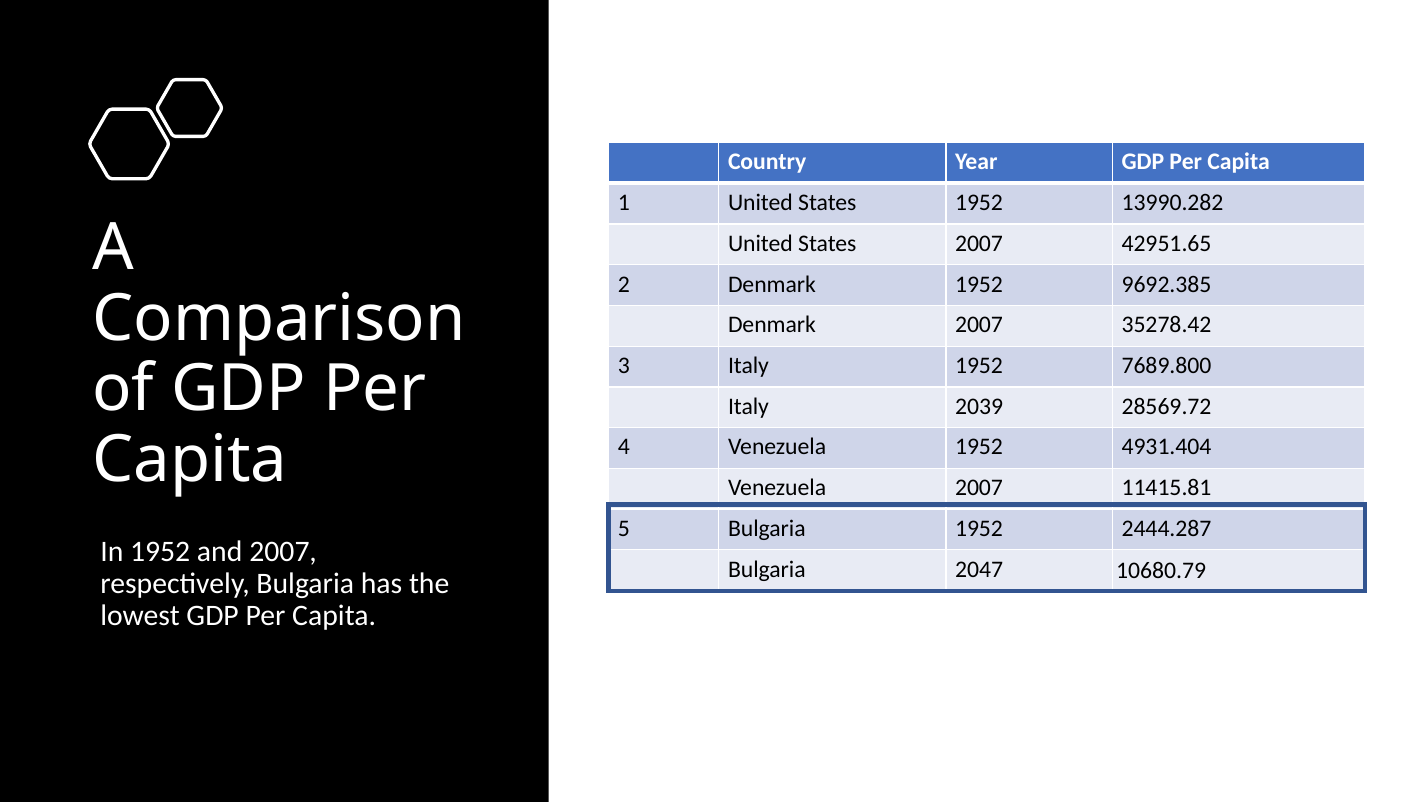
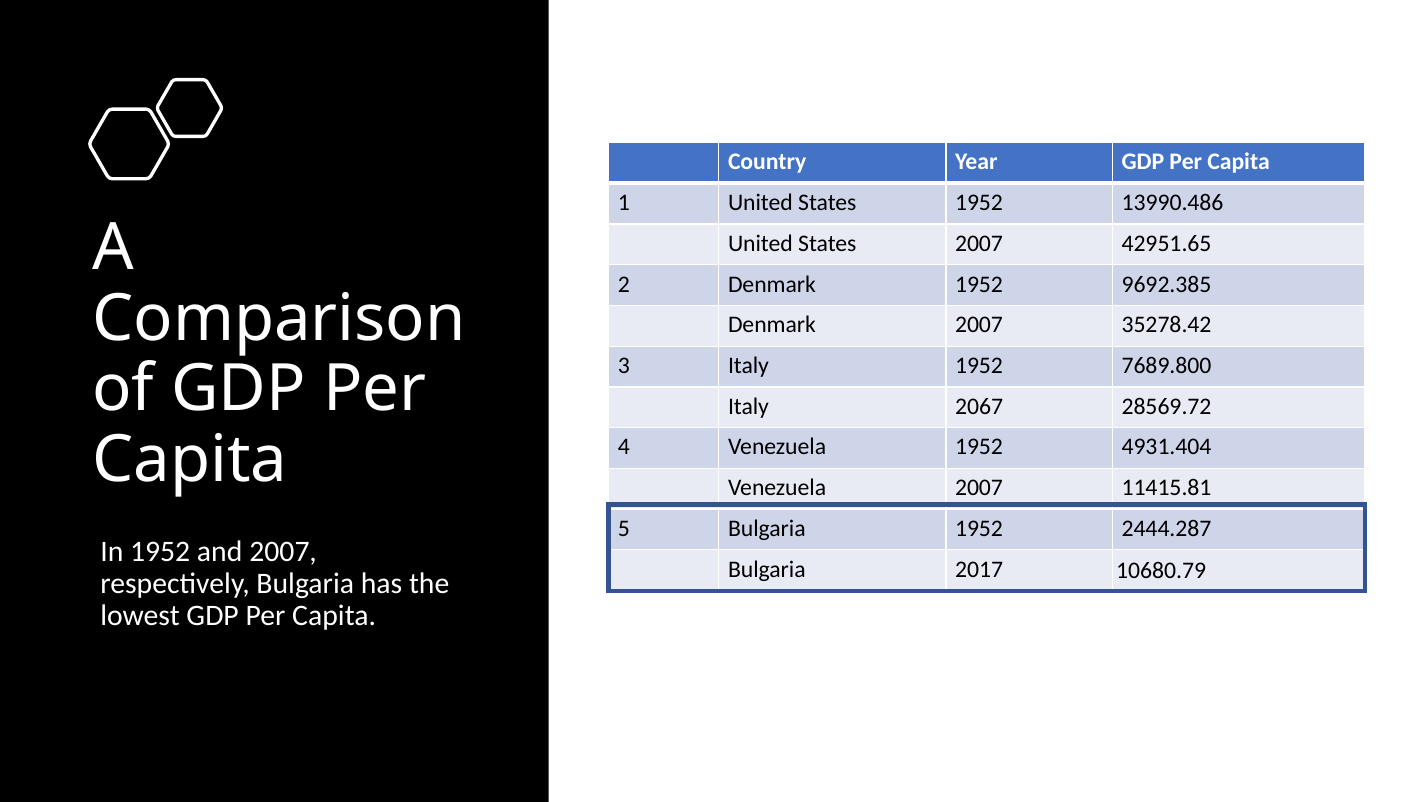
13990.282: 13990.282 -> 13990.486
2039: 2039 -> 2067
2047: 2047 -> 2017
